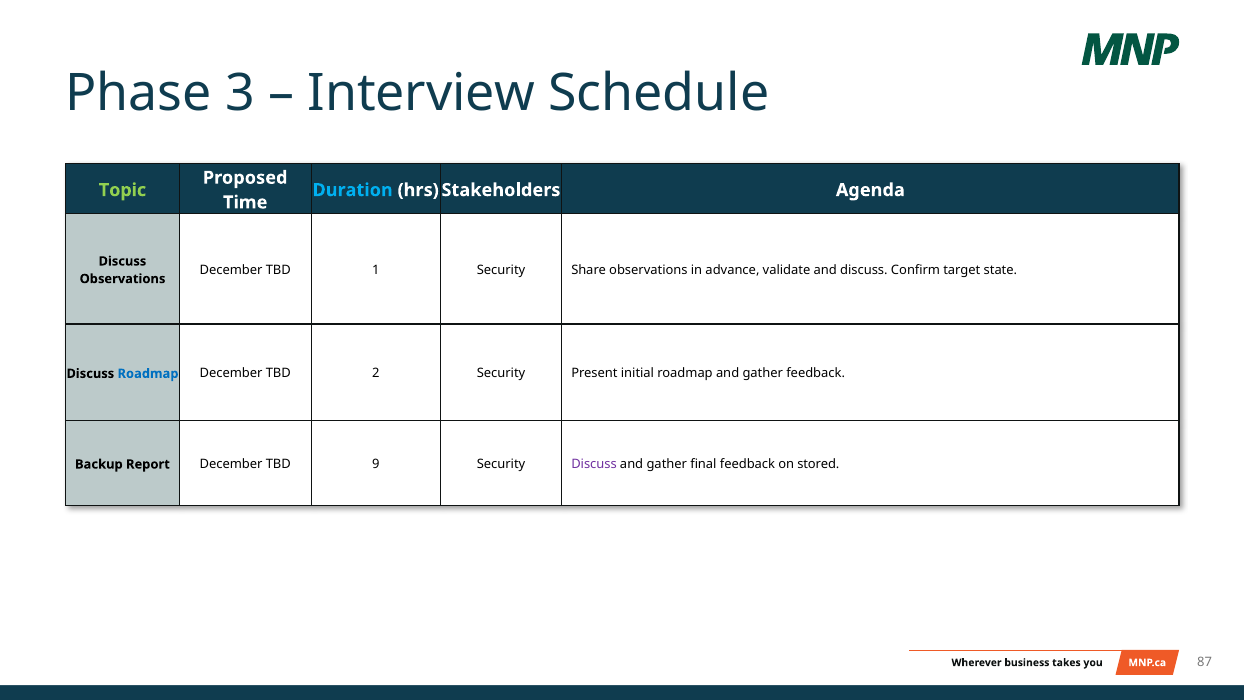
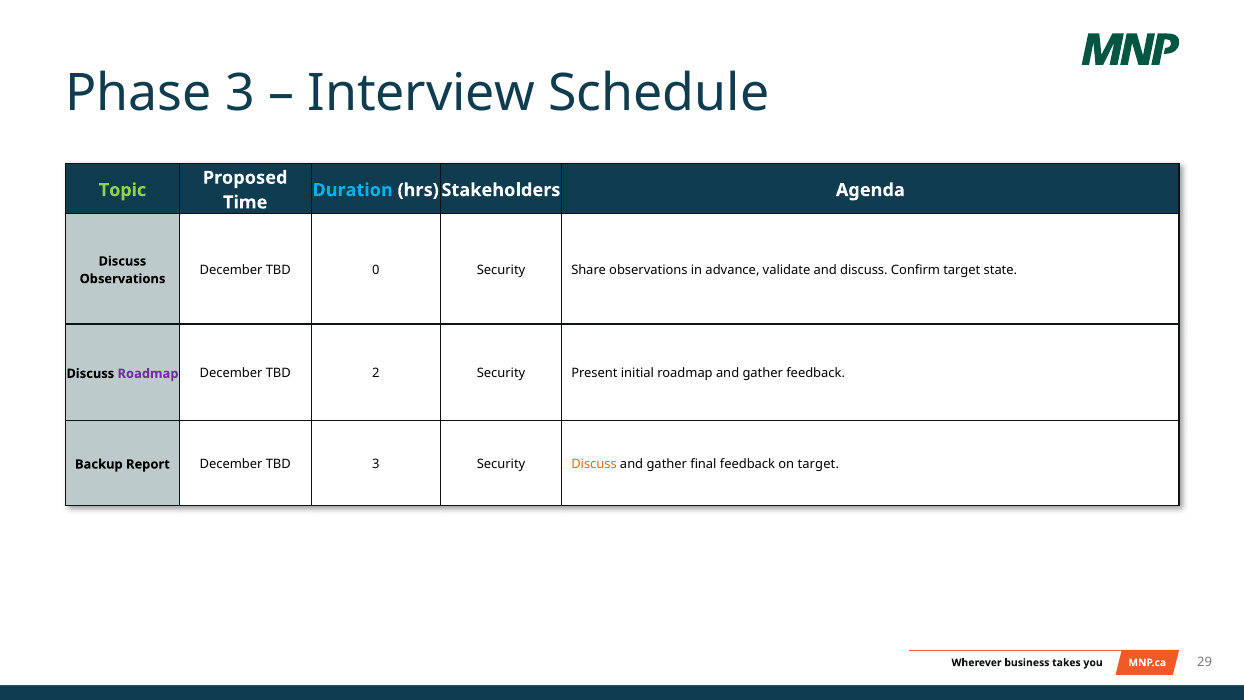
1: 1 -> 0
Roadmap at (148, 373) colour: blue -> purple
TBD 9: 9 -> 3
Discuss at (594, 464) colour: purple -> orange
on stored: stored -> target
87: 87 -> 29
